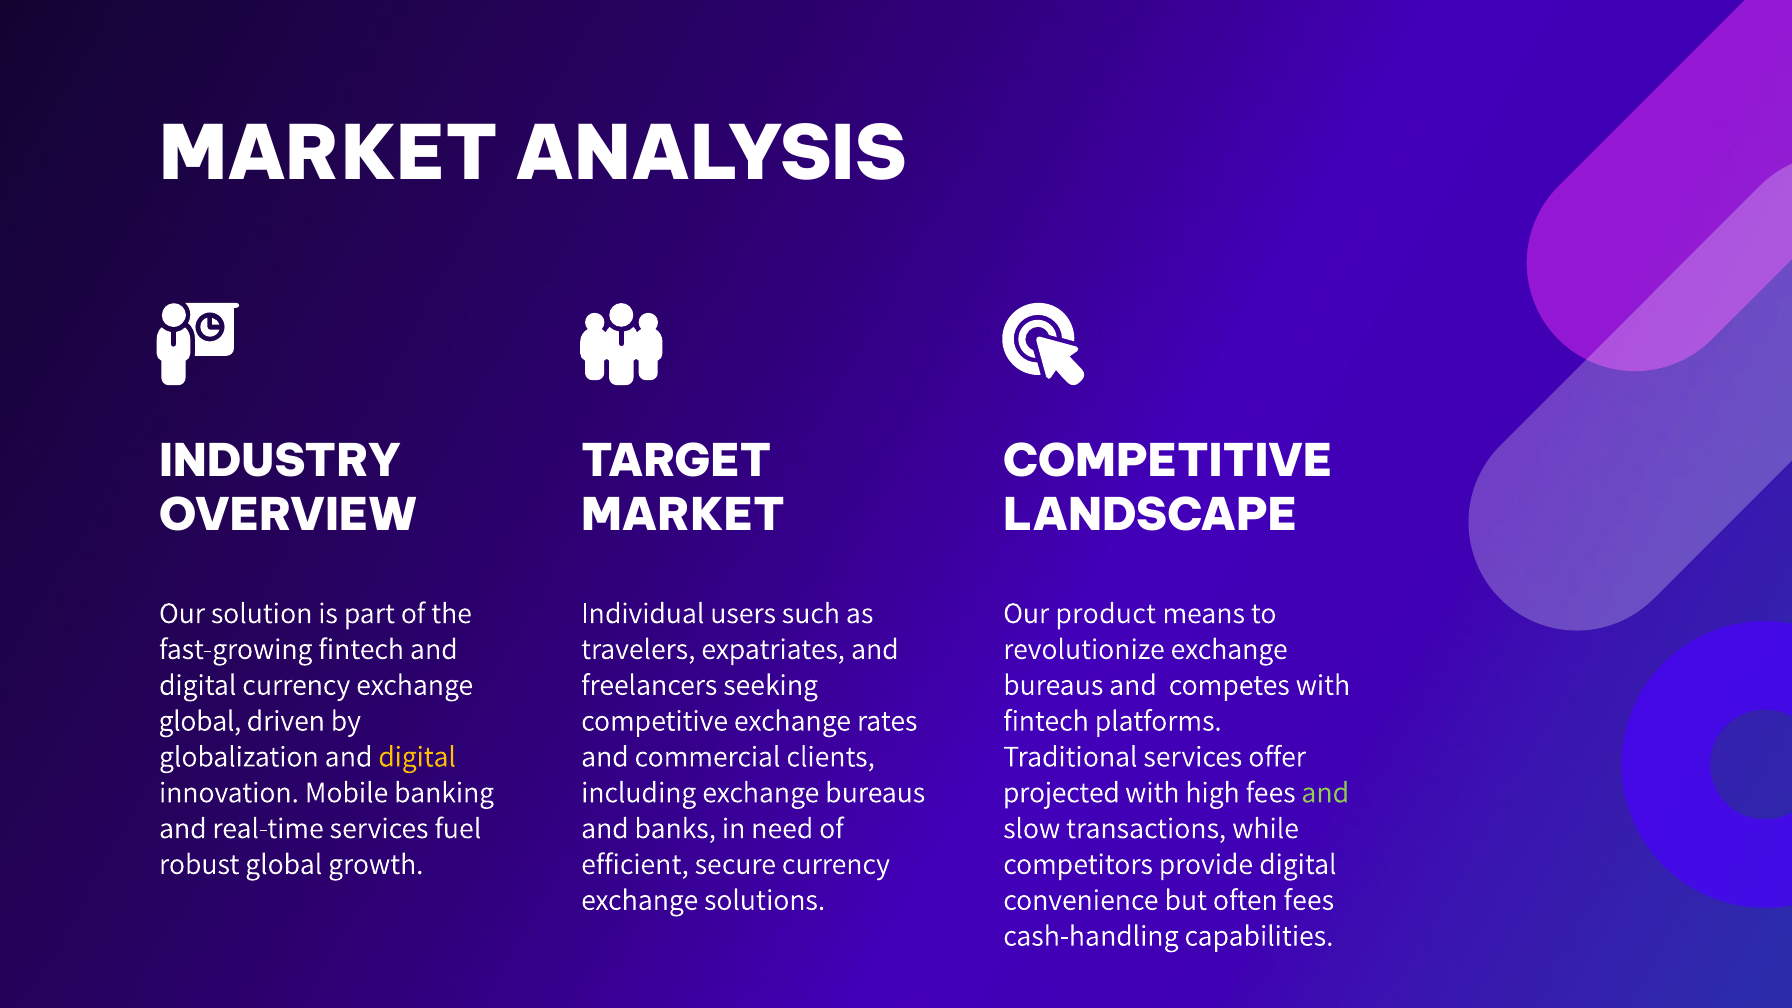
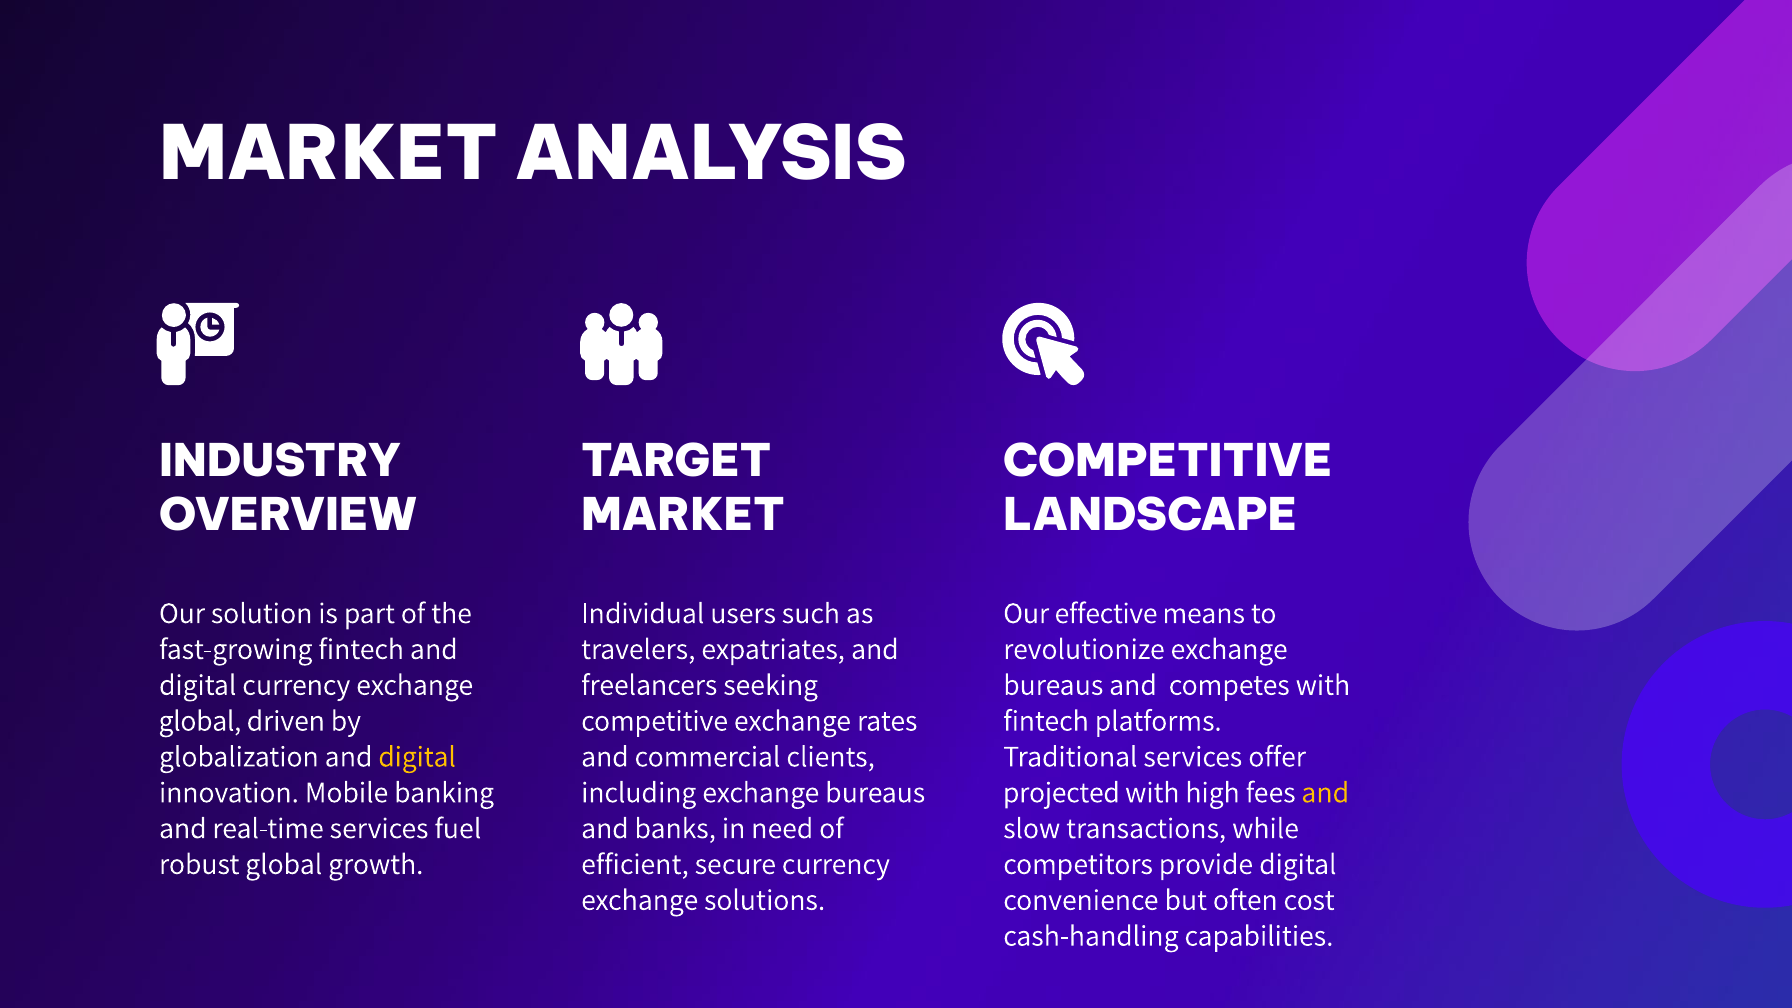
product: product -> effective
and at (1325, 792) colour: light green -> yellow
often fees: fees -> cost
